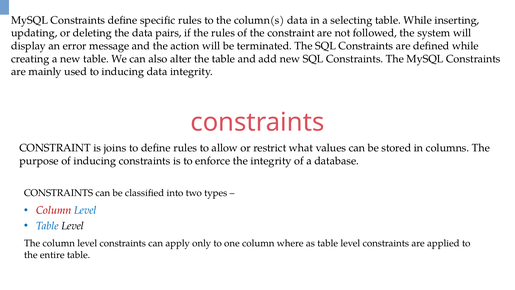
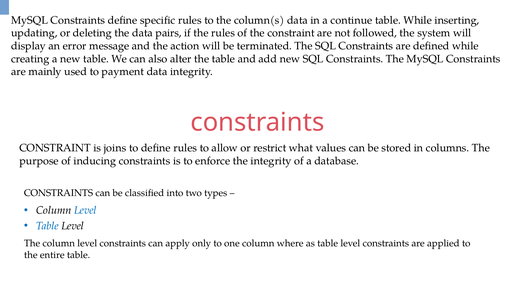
selecting: selecting -> continue
to inducing: inducing -> payment
Column at (54, 210) colour: red -> black
